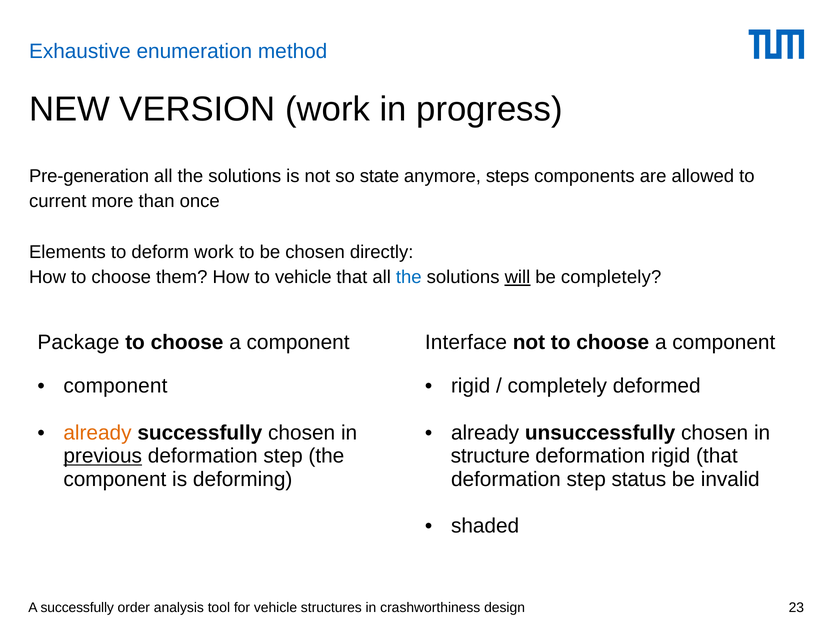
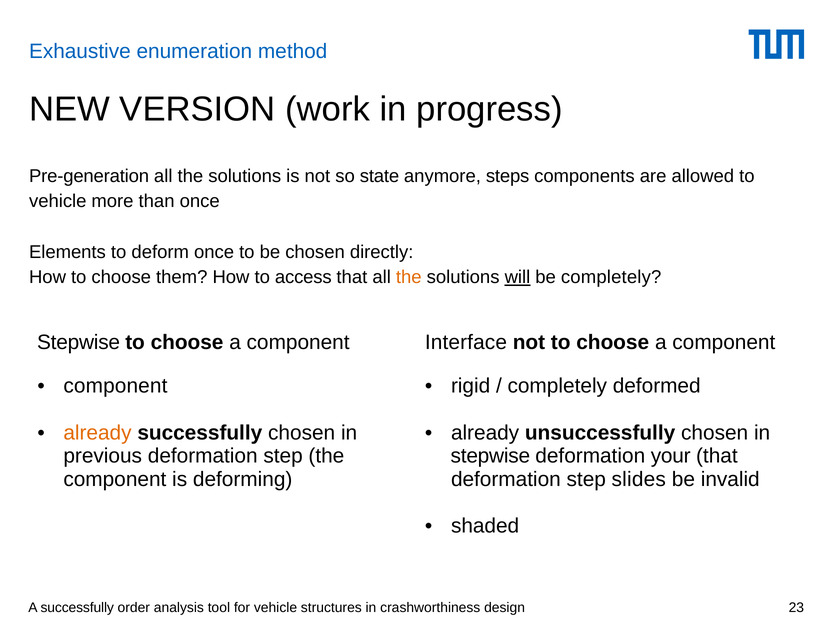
current at (58, 201): current -> vehicle
deform work: work -> once
to vehicle: vehicle -> access
the at (409, 277) colour: blue -> orange
Package at (78, 342): Package -> Stepwise
previous underline: present -> none
structure at (490, 456): structure -> stepwise
deformation rigid: rigid -> your
status: status -> slides
